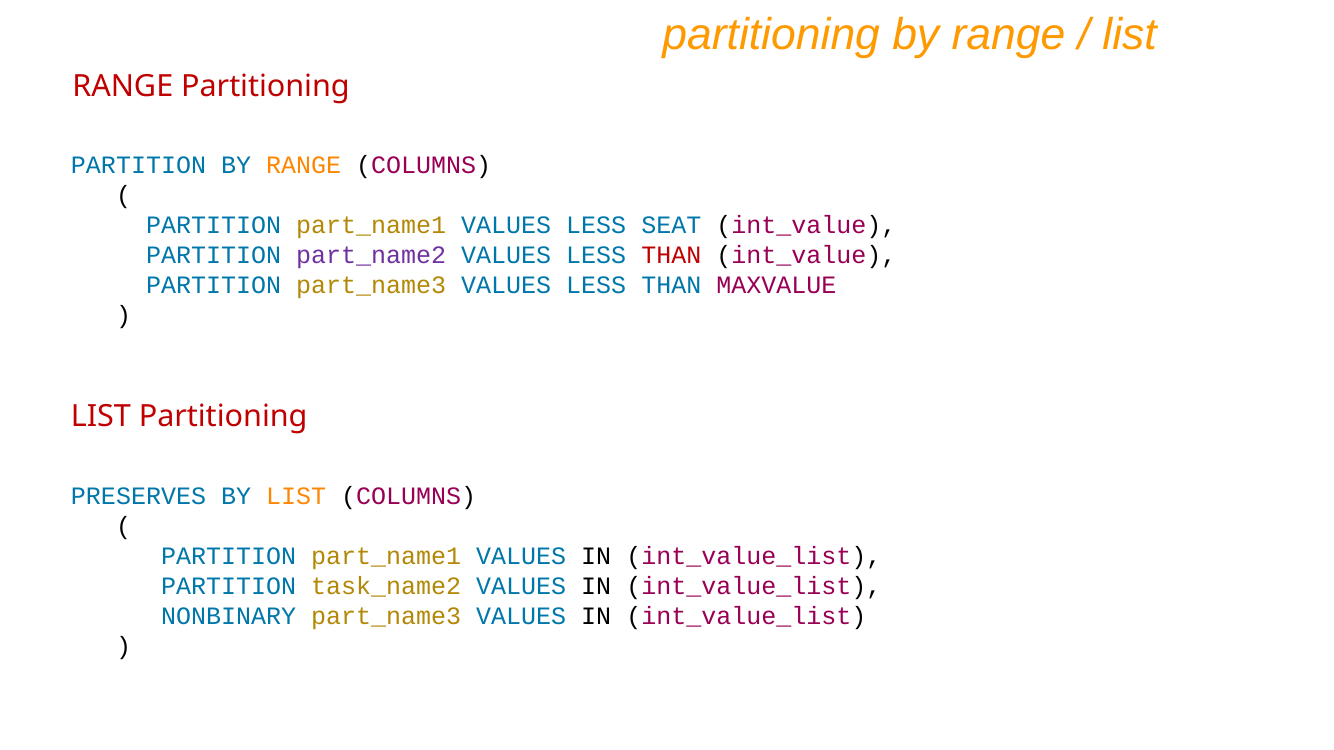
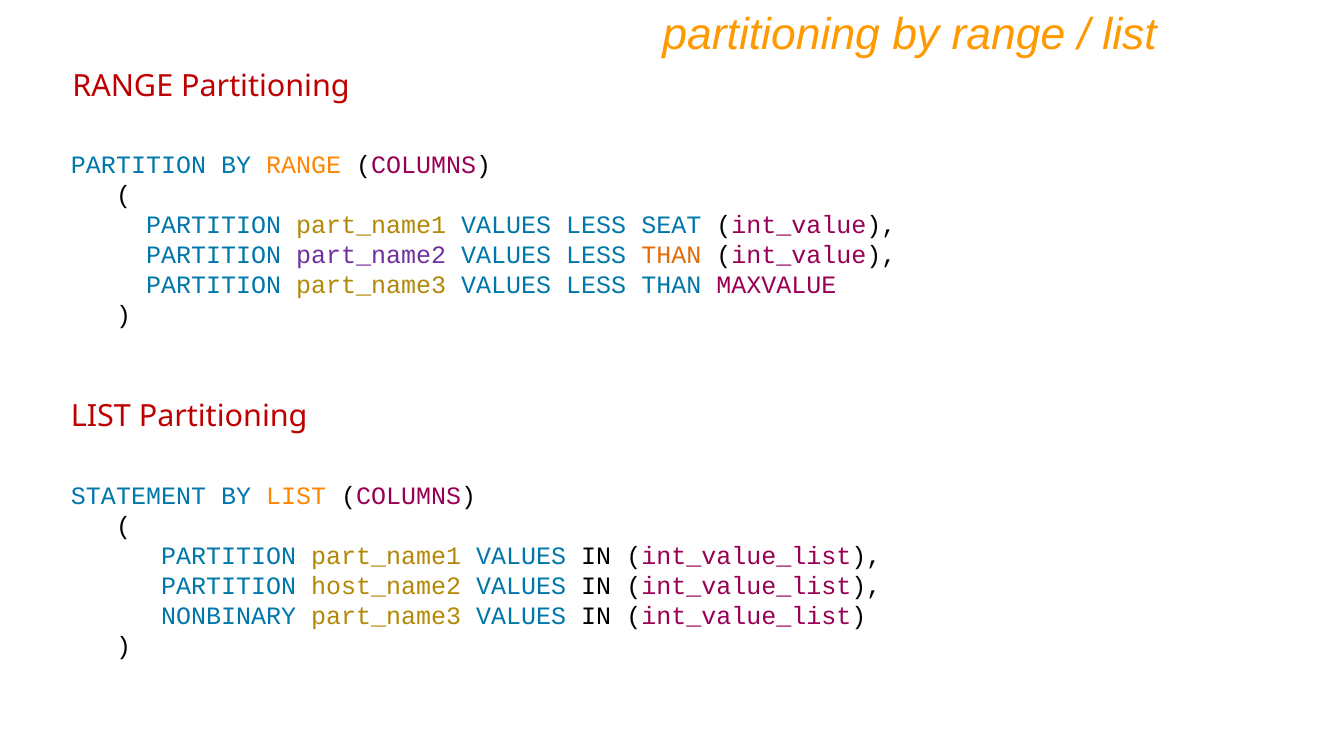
THAN at (671, 256) colour: red -> orange
PRESERVES: PRESERVES -> STATEMENT
task_name2: task_name2 -> host_name2
